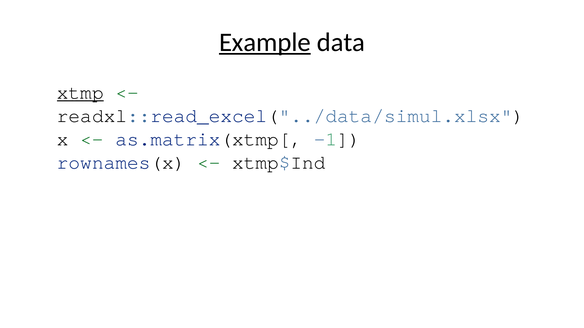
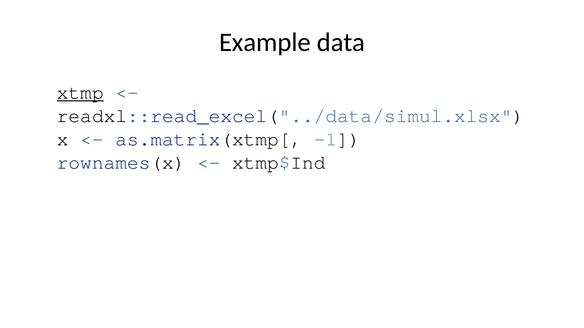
Example underline: present -> none
